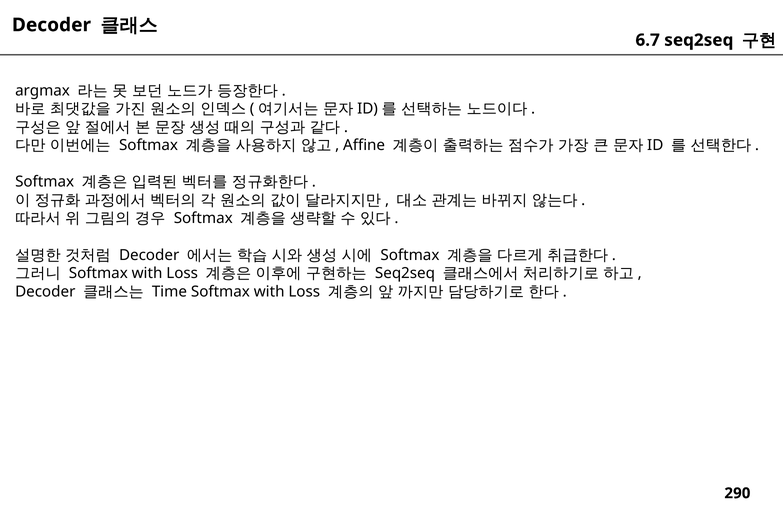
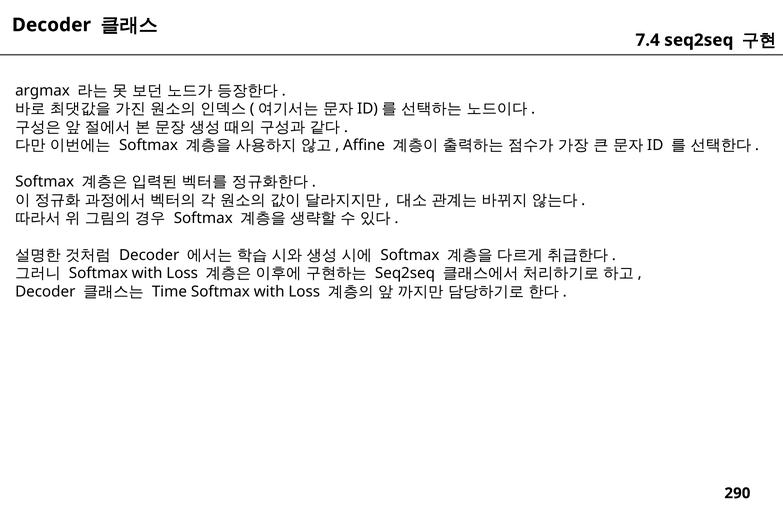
6.7: 6.7 -> 7.4
